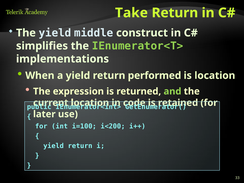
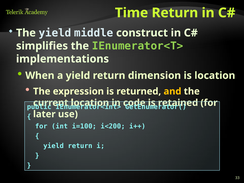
Take: Take -> Time
performed: performed -> dimension
and colour: light green -> yellow
